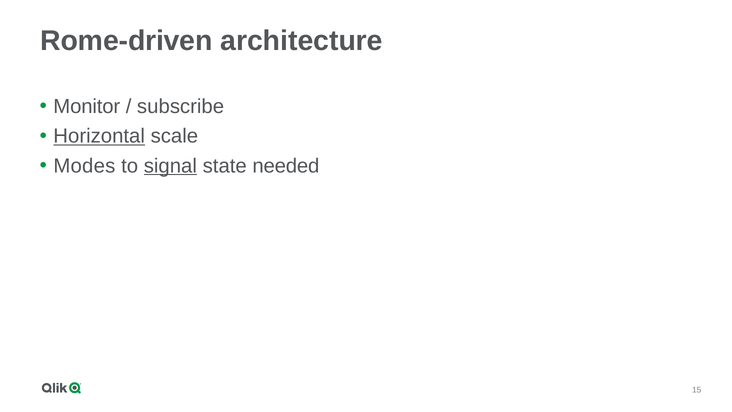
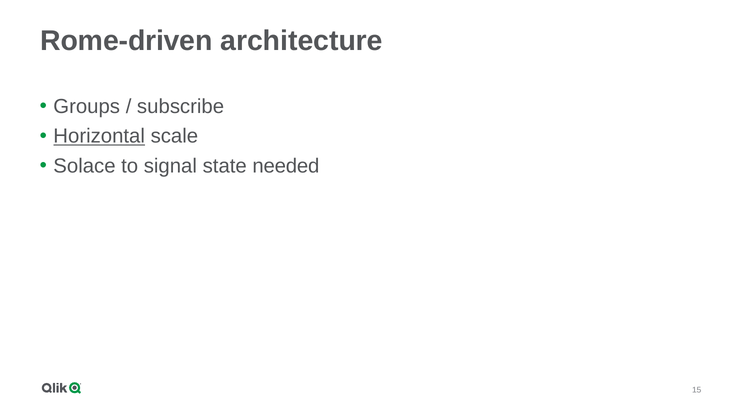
Monitor: Monitor -> Groups
Modes: Modes -> Solace
signal underline: present -> none
